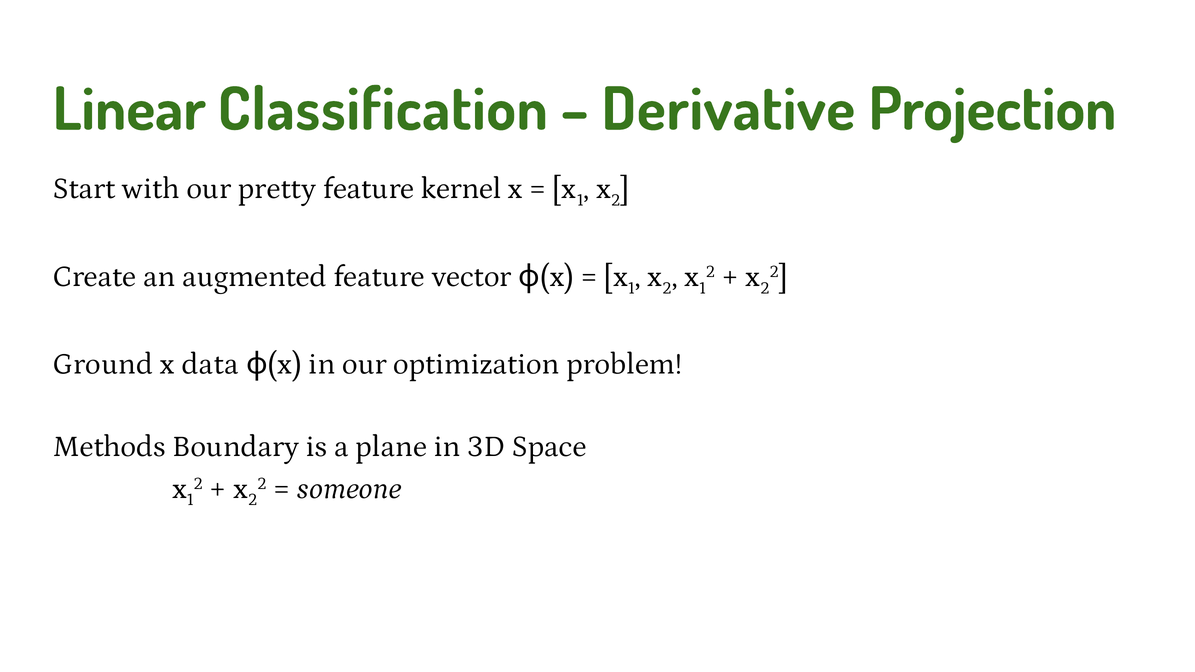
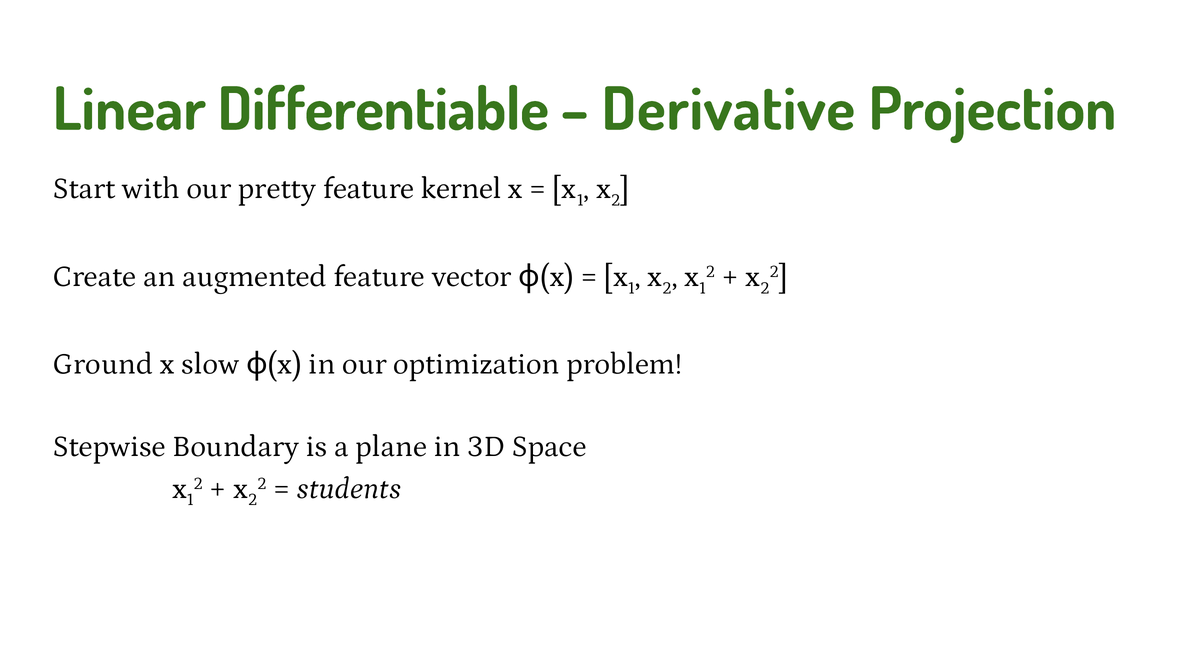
Classification: Classification -> Differentiable
data: data -> slow
Methods: Methods -> Stepwise
someone: someone -> students
